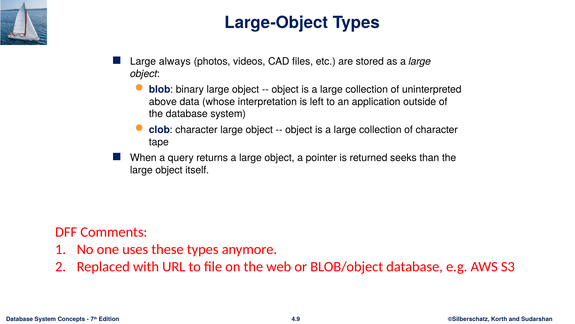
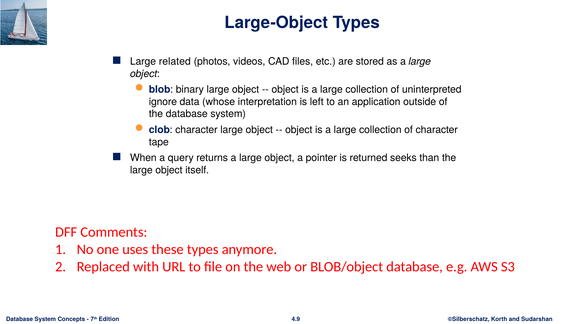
always: always -> related
above: above -> ignore
